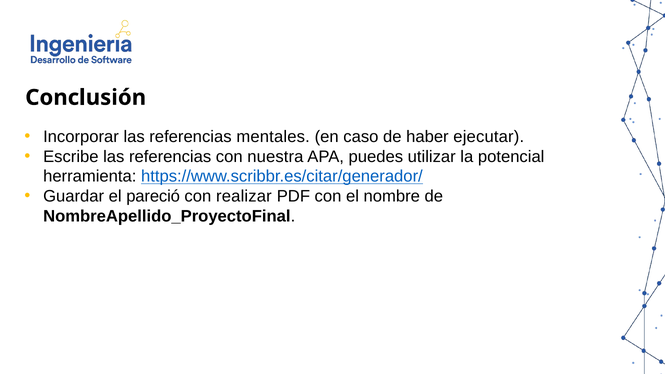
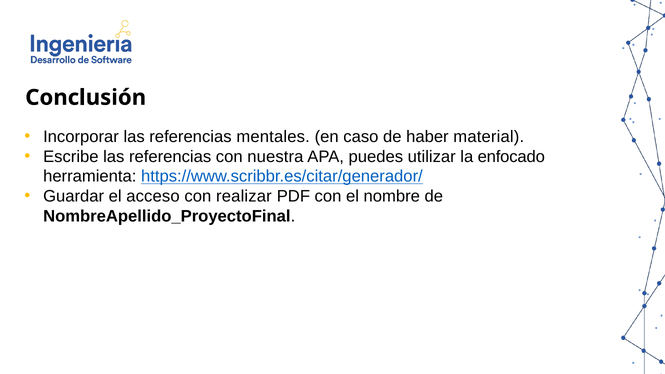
ejecutar: ejecutar -> material
potencial: potencial -> enfocado
pareció: pareció -> acceso
